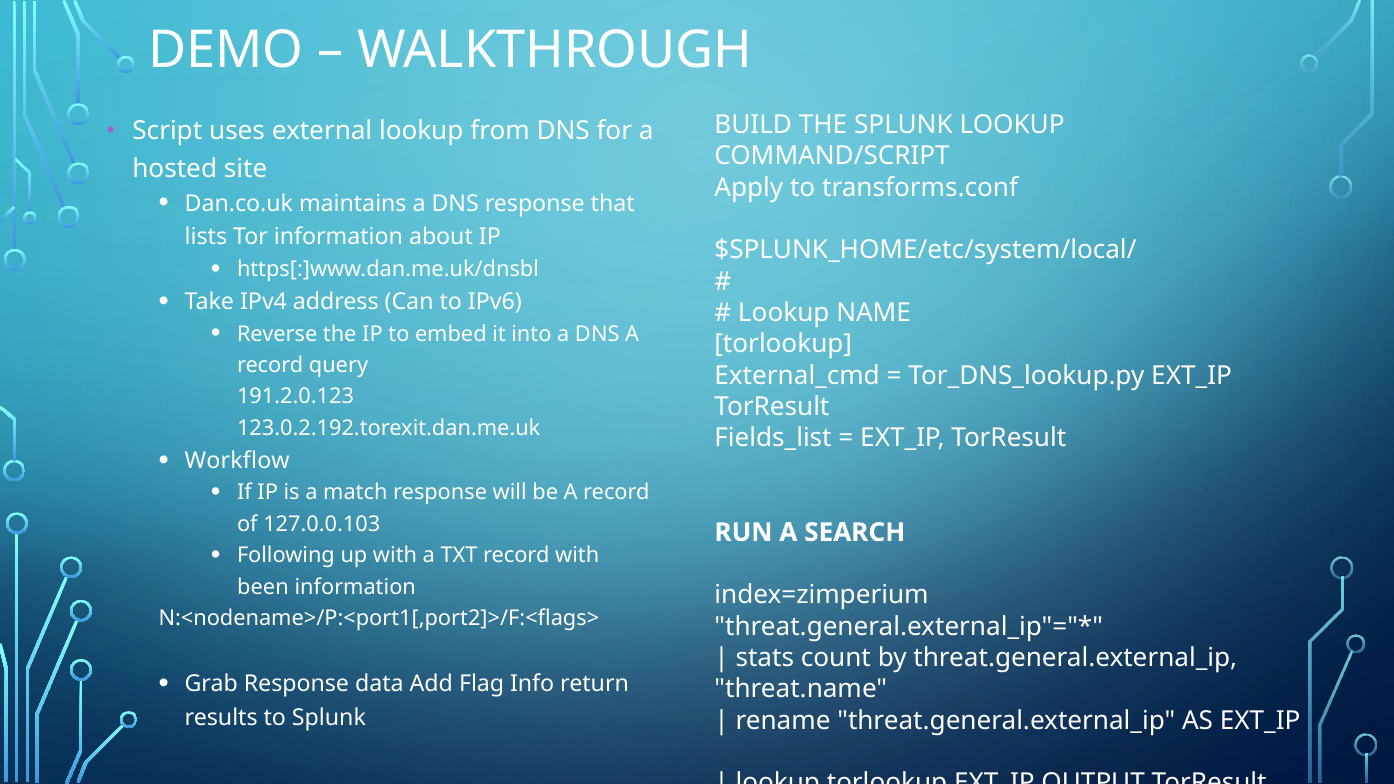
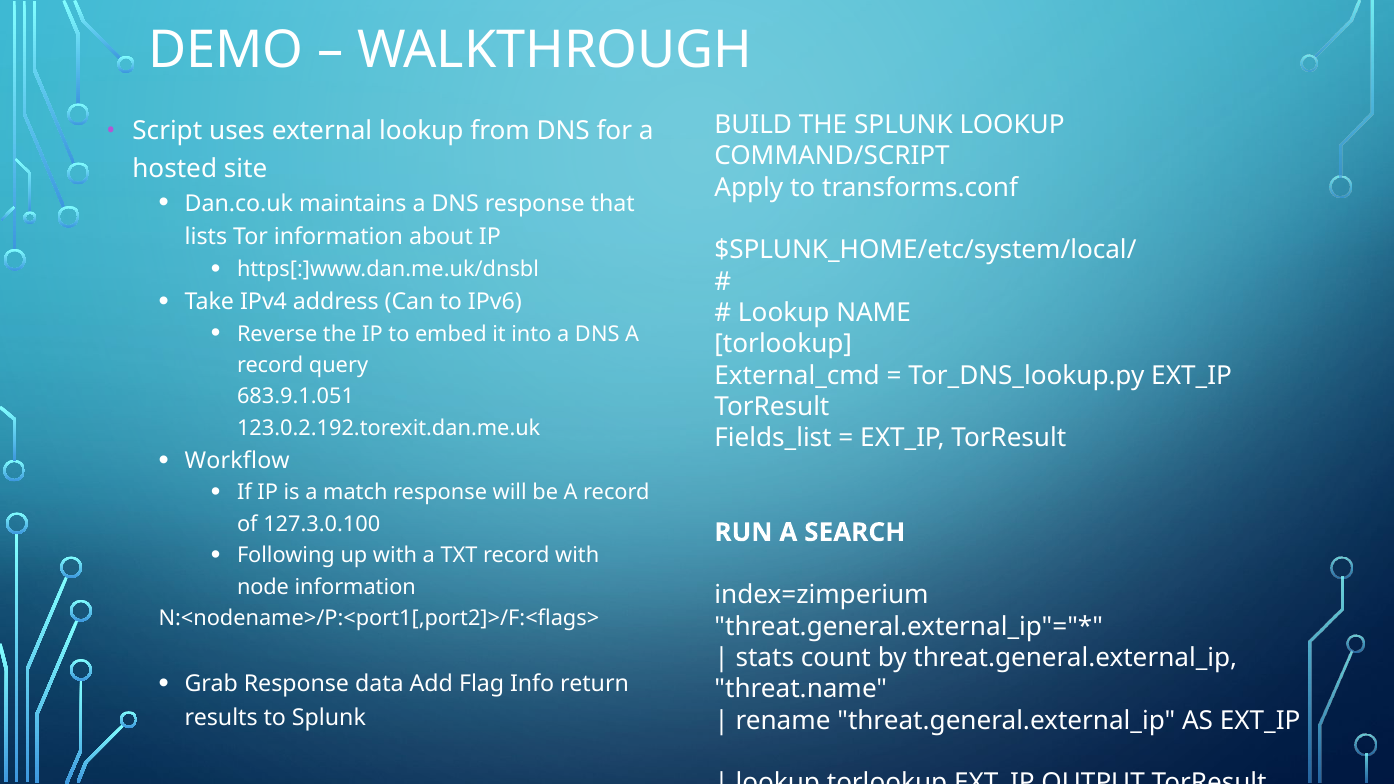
191.2.0.123: 191.2.0.123 -> 683.9.1.051
127.0.0.103: 127.0.0.103 -> 127.3.0.100
been: been -> node
